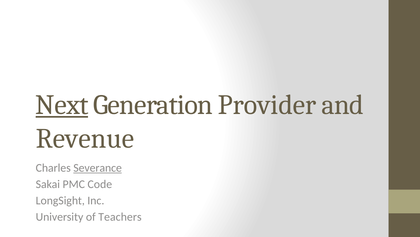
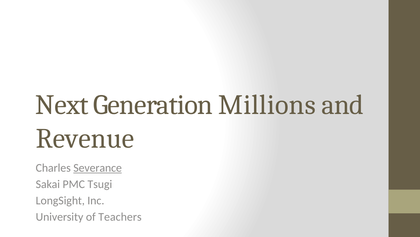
Next underline: present -> none
Provider: Provider -> Millions
Code: Code -> Tsugi
